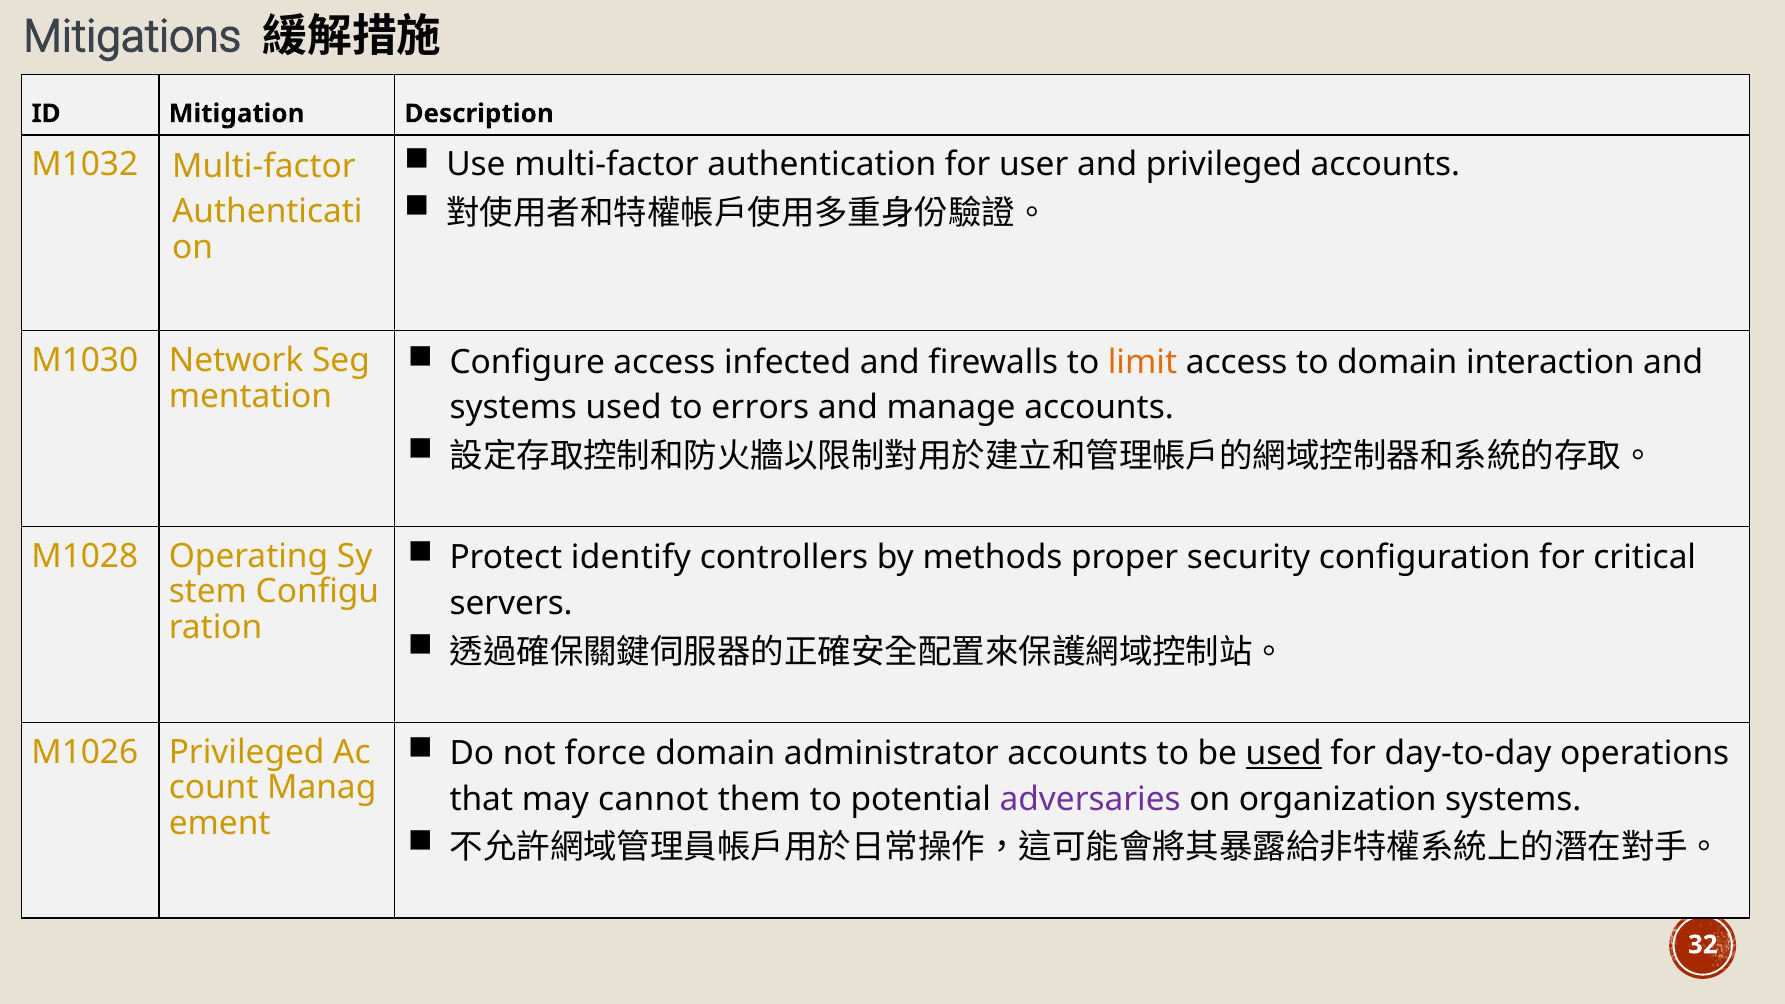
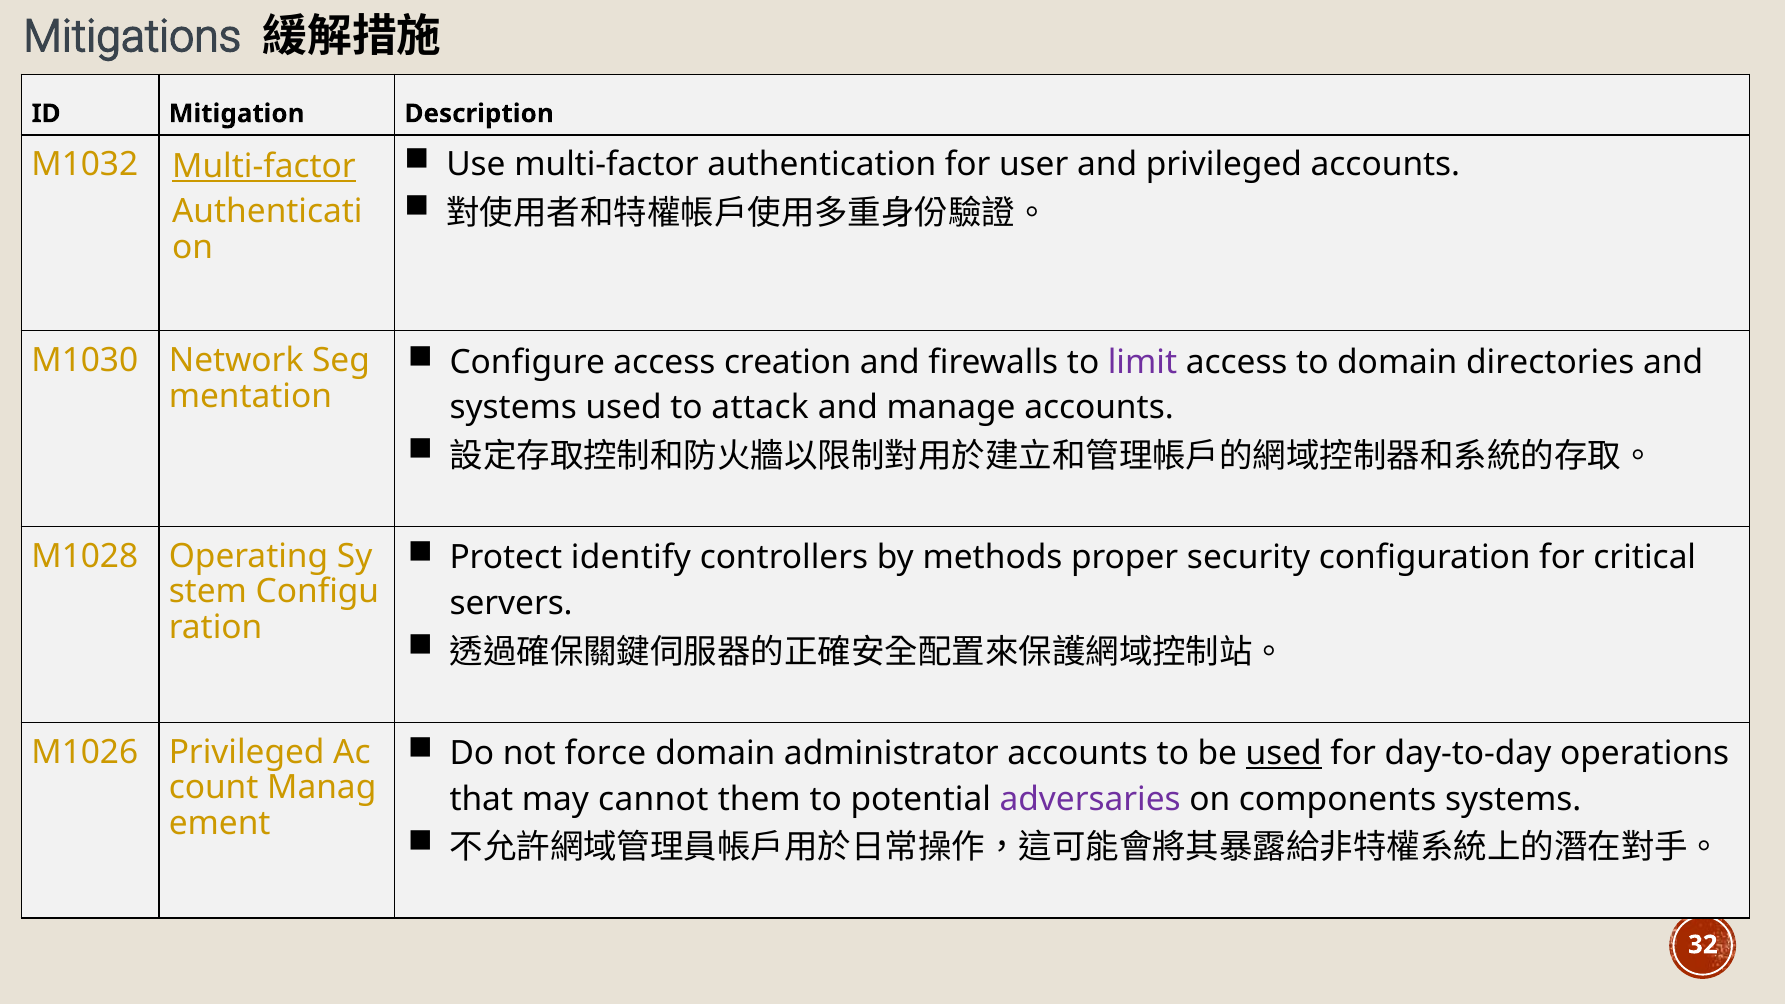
Multi-factor at (264, 166) underline: none -> present
infected: infected -> creation
limit colour: orange -> purple
interaction: interaction -> directories
errors: errors -> attack
organization: organization -> components
